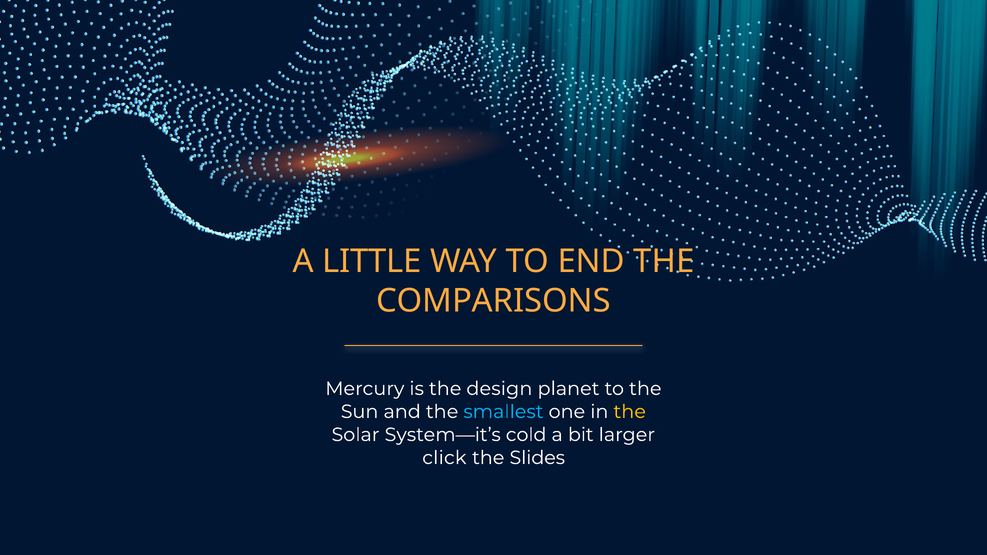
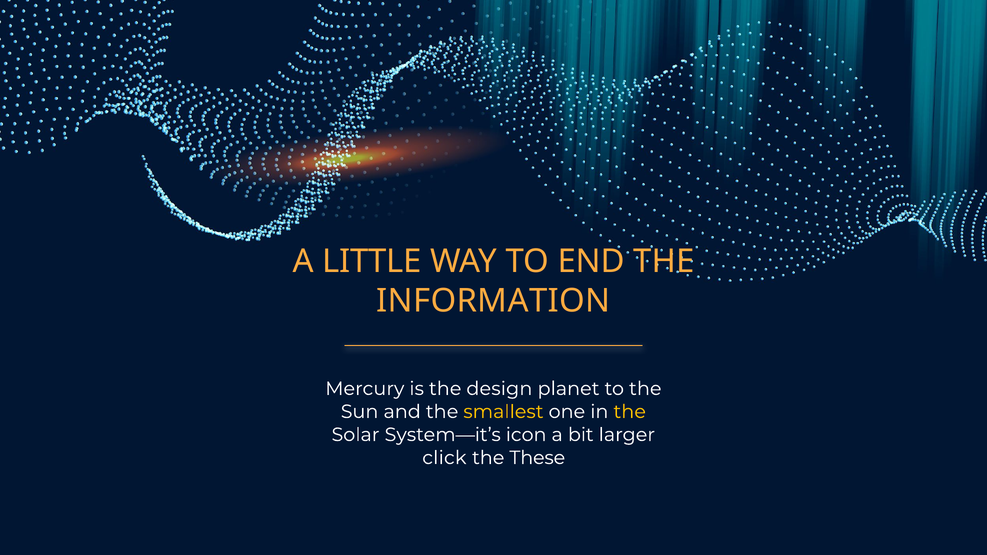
COMPARISONS: COMPARISONS -> INFORMATION
smallest colour: light blue -> yellow
cold: cold -> icon
Slides: Slides -> These
